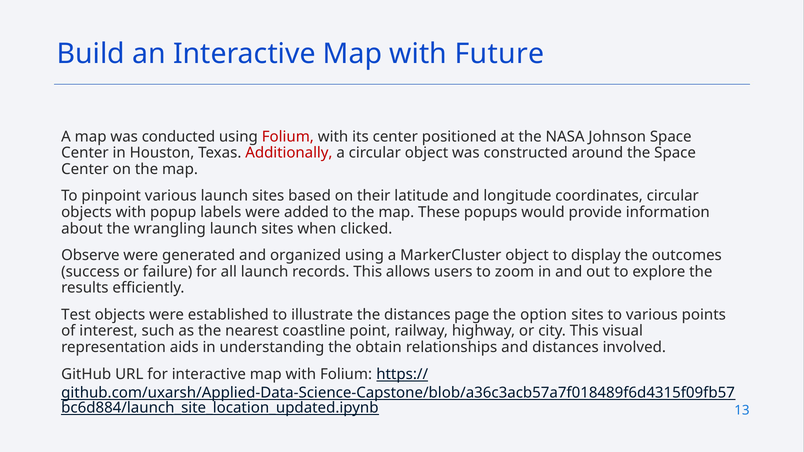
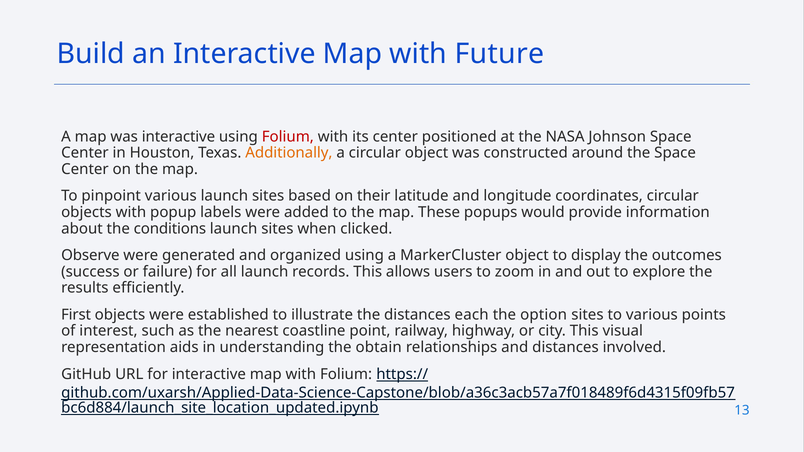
was conducted: conducted -> interactive
Additionally colour: red -> orange
wrangling: wrangling -> conditions
Test: Test -> First
page: page -> each
